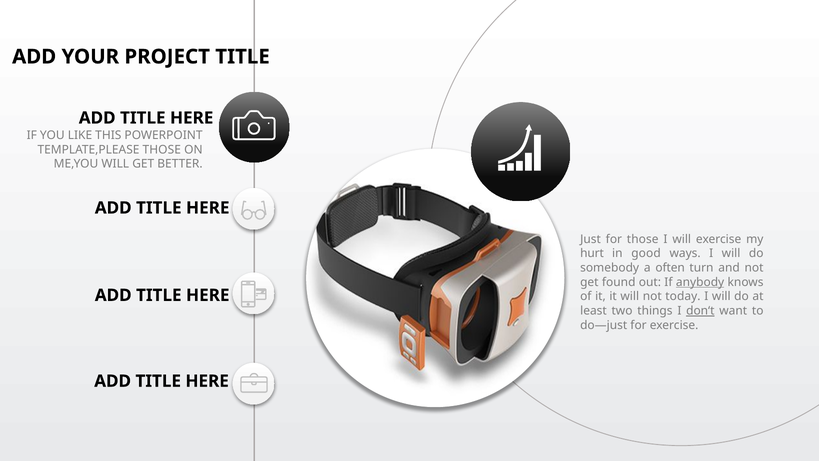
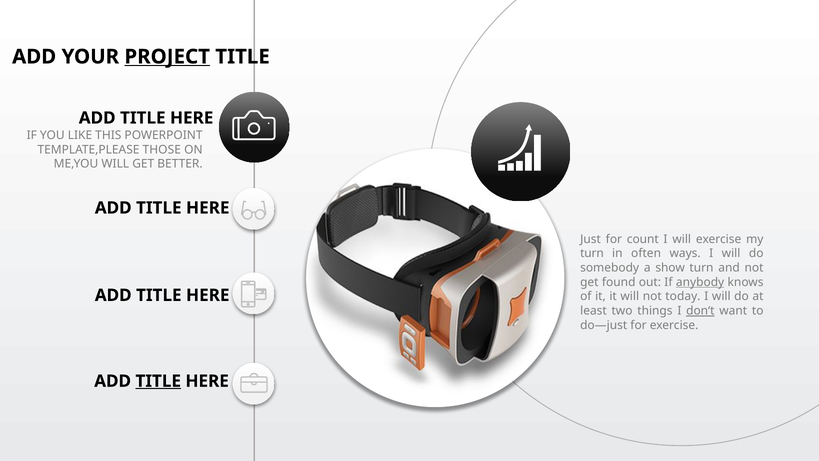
PROJECT underline: none -> present
for those: those -> count
hurt at (592, 253): hurt -> turn
good: good -> often
often: often -> show
TITLE at (158, 381) underline: none -> present
